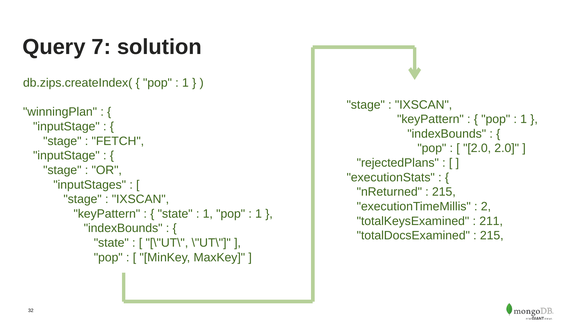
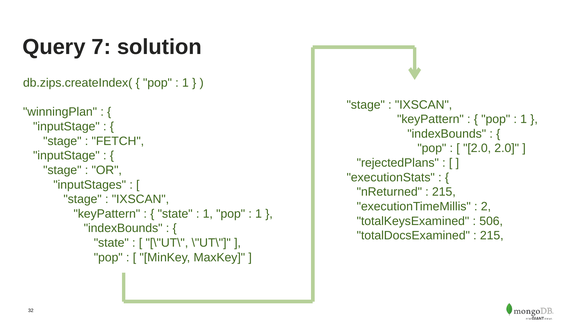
211: 211 -> 506
